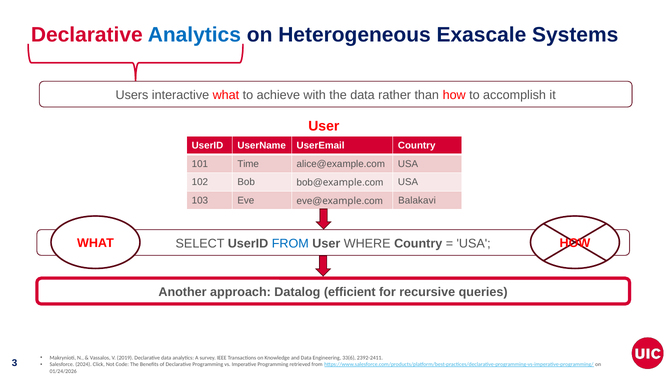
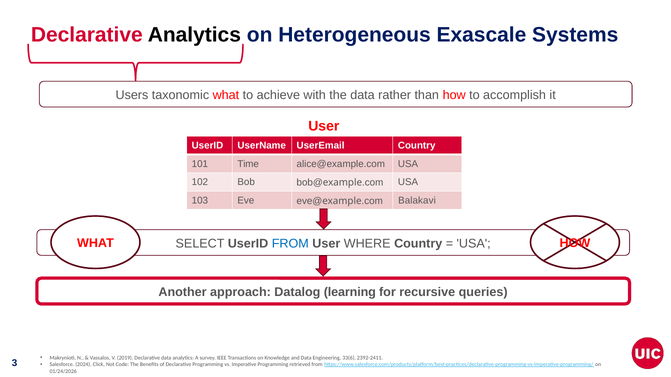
Analytics at (194, 35) colour: blue -> black
interactive: interactive -> taxonomic
efficient: efficient -> learning
